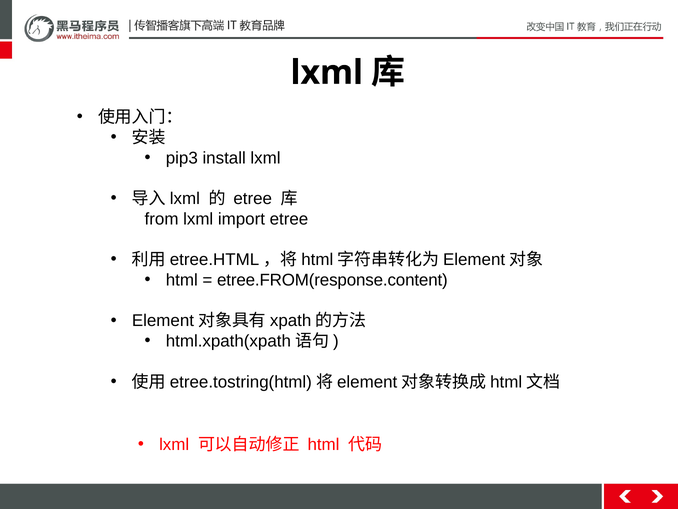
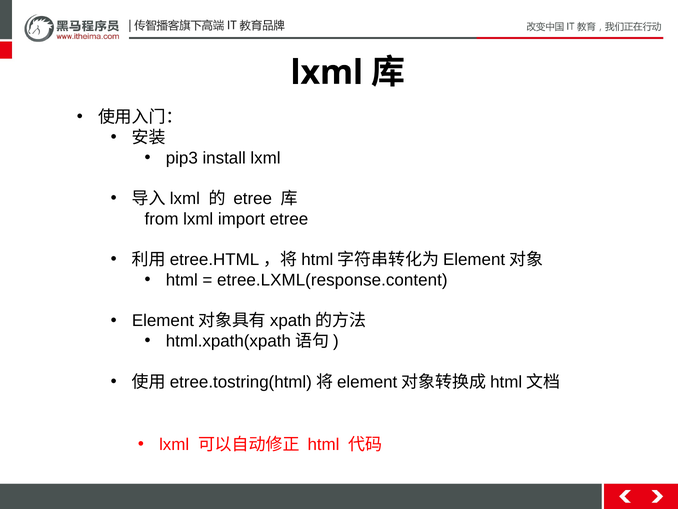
etree.FROM(response.content: etree.FROM(response.content -> etree.LXML(response.content
